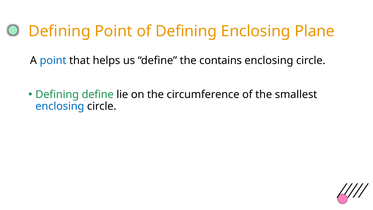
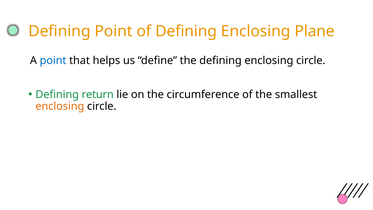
the contains: contains -> defining
Defining define: define -> return
enclosing at (60, 106) colour: blue -> orange
